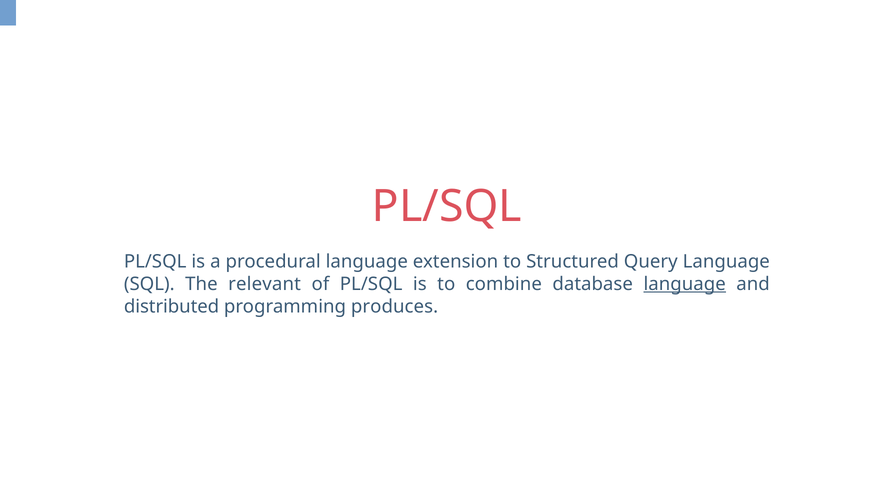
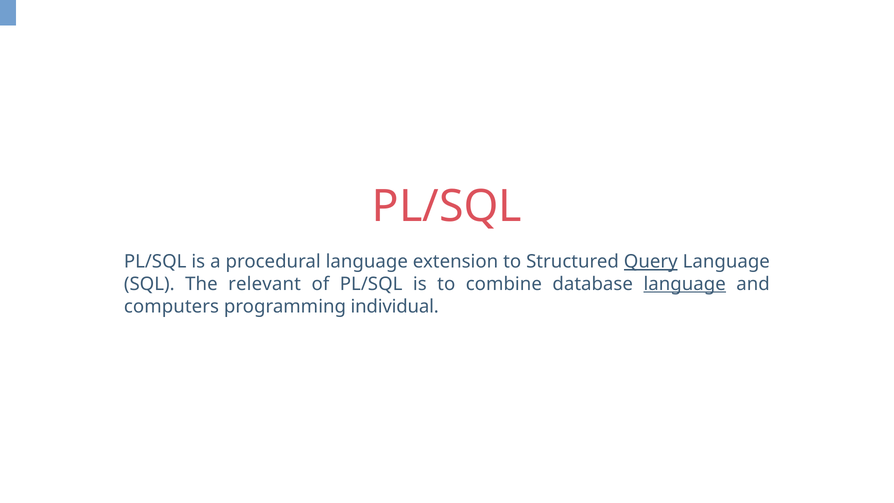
Query underline: none -> present
distributed: distributed -> computers
produces: produces -> individual
